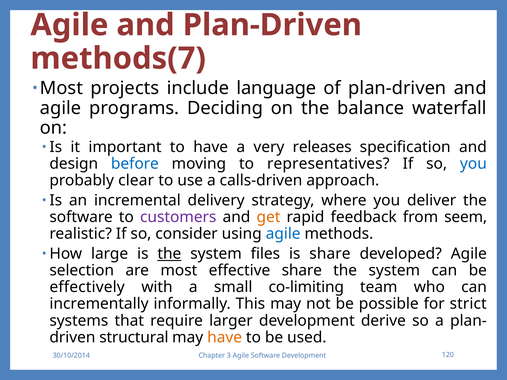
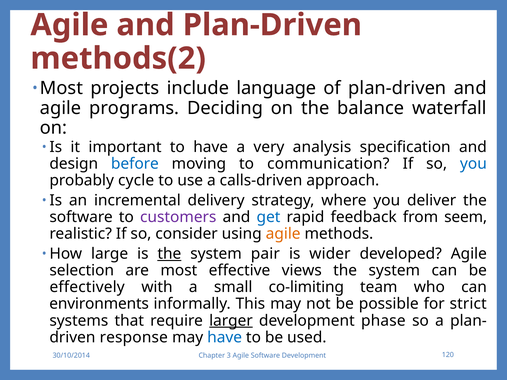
methods(7: methods(7 -> methods(2
releases: releases -> analysis
representatives: representatives -> communication
clear: clear -> cycle
get colour: orange -> blue
agile at (283, 234) colour: blue -> orange
files: files -> pair
is share: share -> wider
effective share: share -> views
incrementally: incrementally -> environments
larger underline: none -> present
derive: derive -> phase
structural: structural -> response
have at (225, 338) colour: orange -> blue
